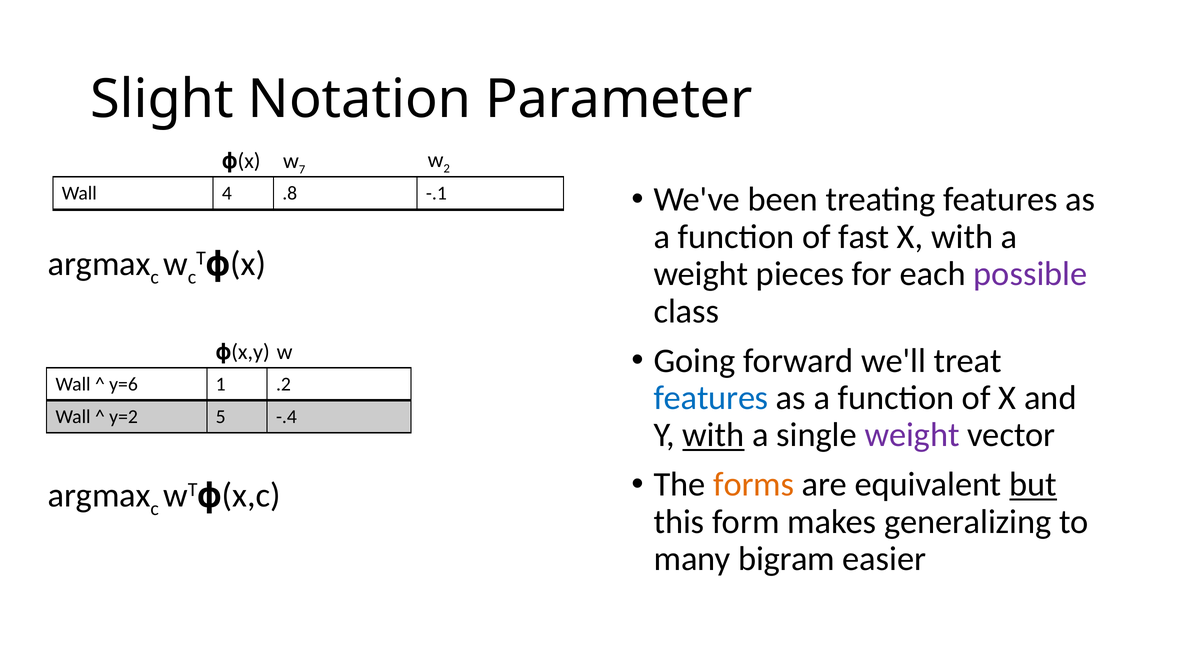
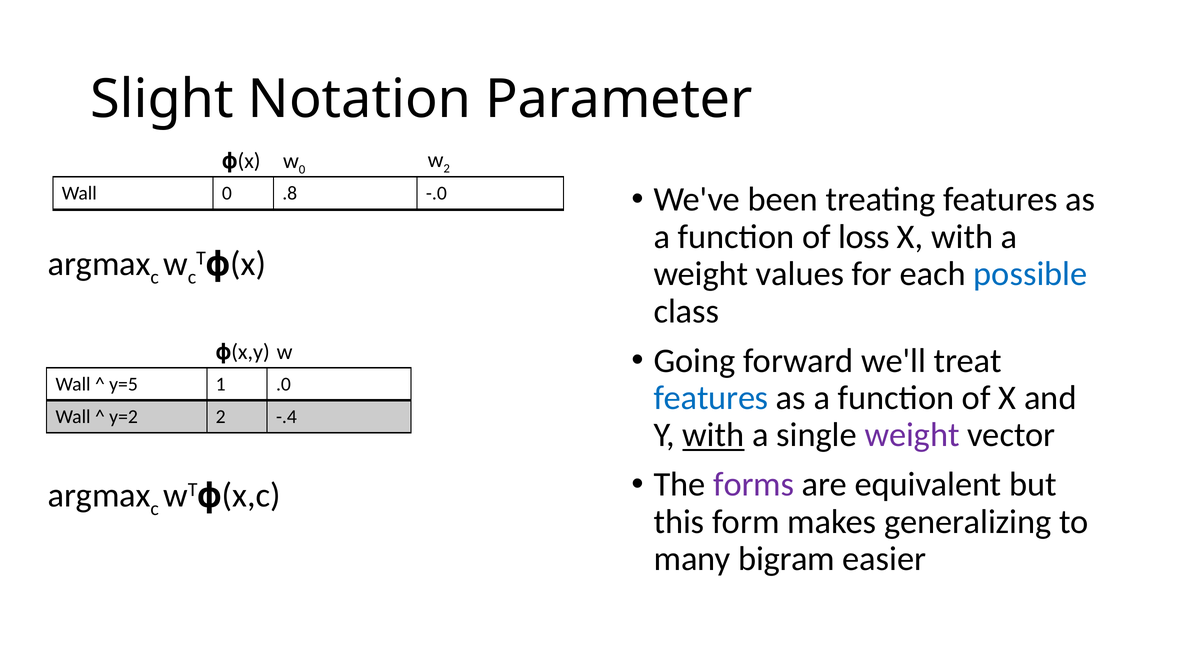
w 7: 7 -> 0
Wall 4: 4 -> 0
-.1: -.1 -> -.0
fast: fast -> loss
pieces: pieces -> values
possible colour: purple -> blue
y=6: y=6 -> y=5
.2: .2 -> .0
y=2 5: 5 -> 2
forms colour: orange -> purple
but underline: present -> none
